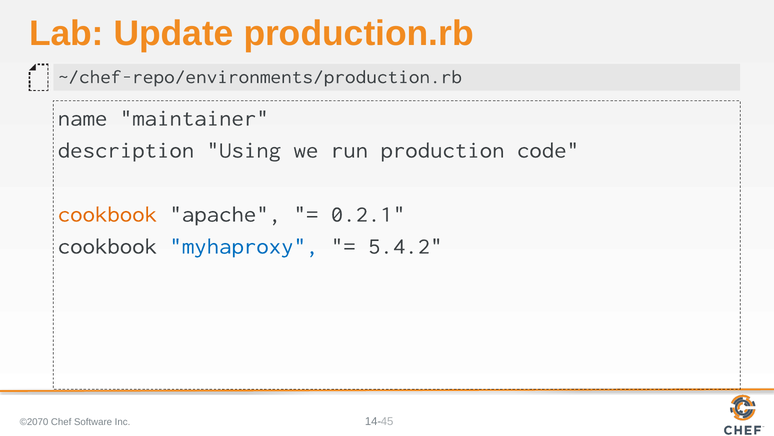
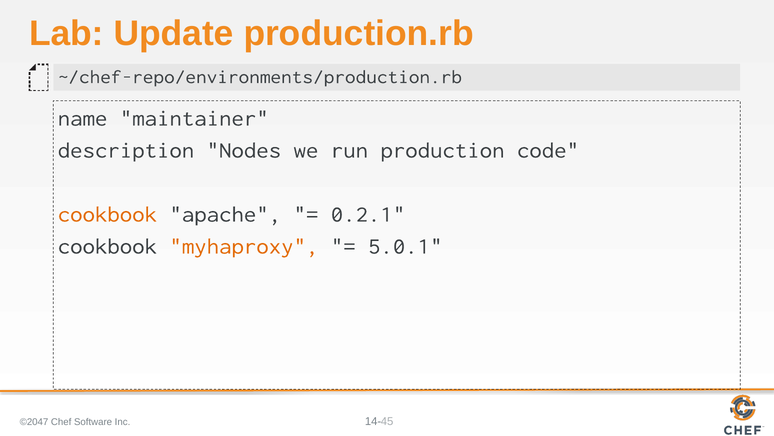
Using: Using -> Nodes
myhaproxy colour: blue -> orange
5.4.2: 5.4.2 -> 5.0.1
©2070: ©2070 -> ©2047
